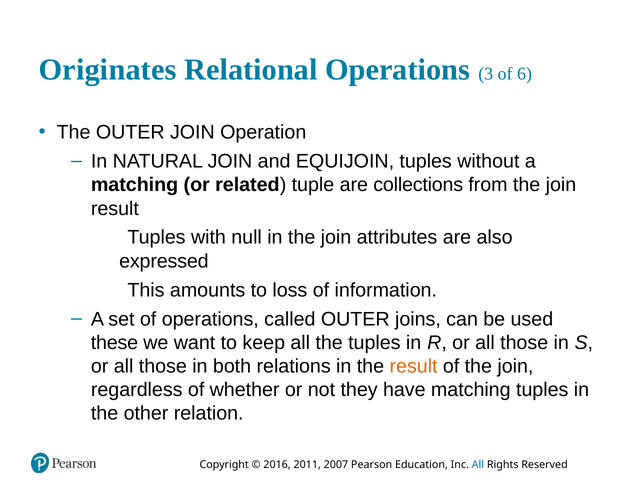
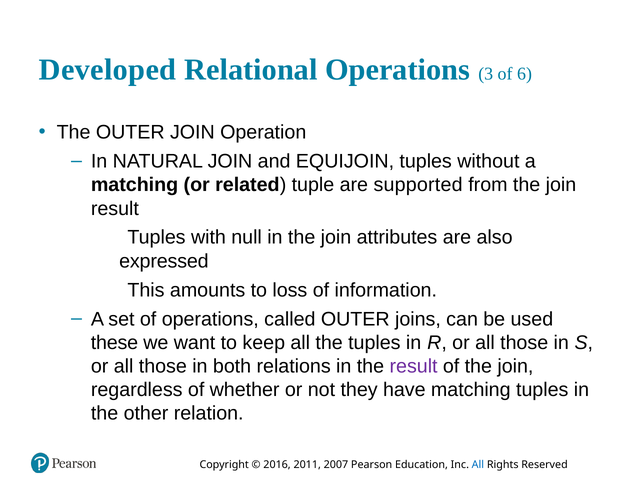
Originates: Originates -> Developed
collections: collections -> supported
result at (414, 366) colour: orange -> purple
